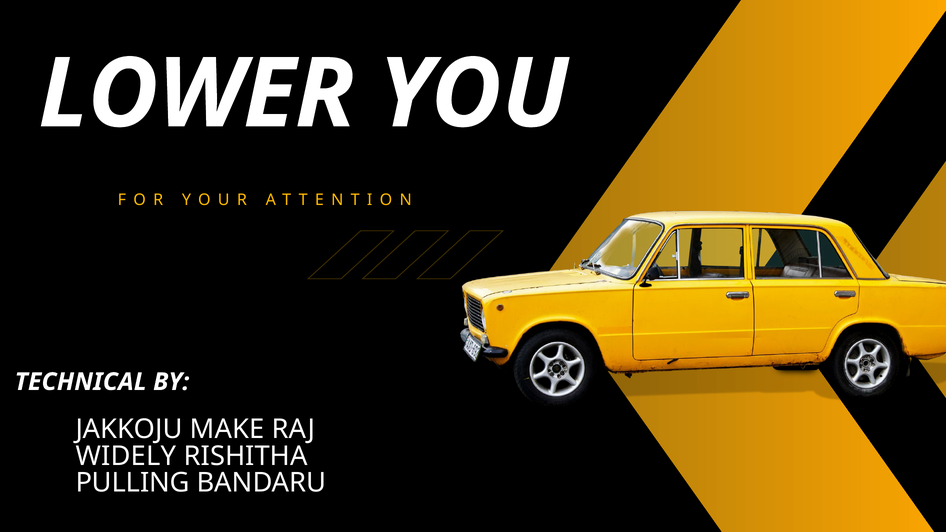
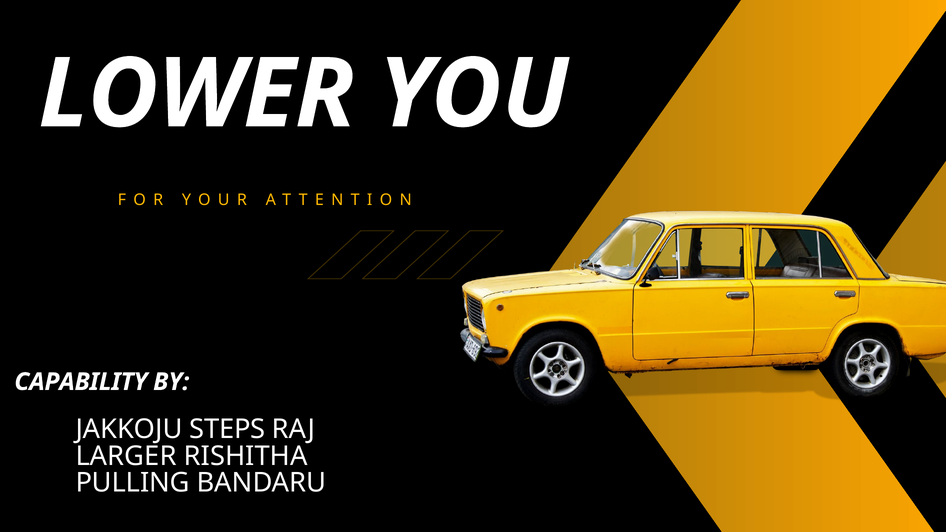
TECHNICAL: TECHNICAL -> CAPABILITY
MAKE: MAKE -> STEPS
WIDELY: WIDELY -> LARGER
